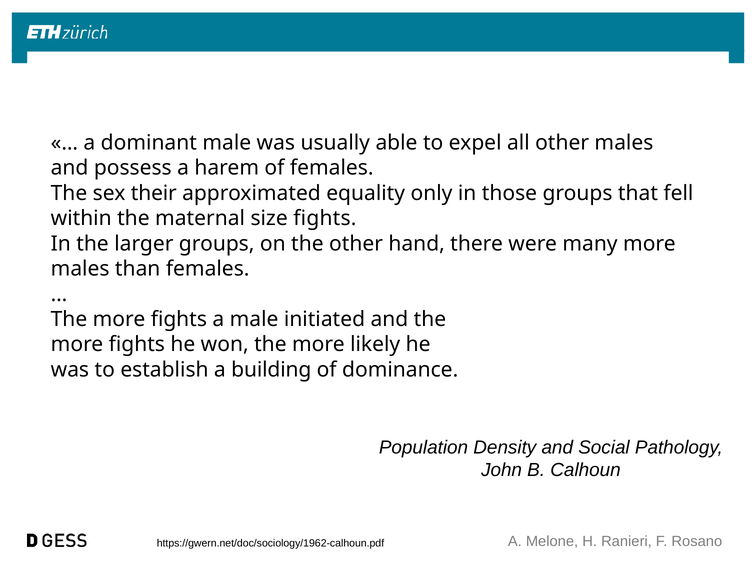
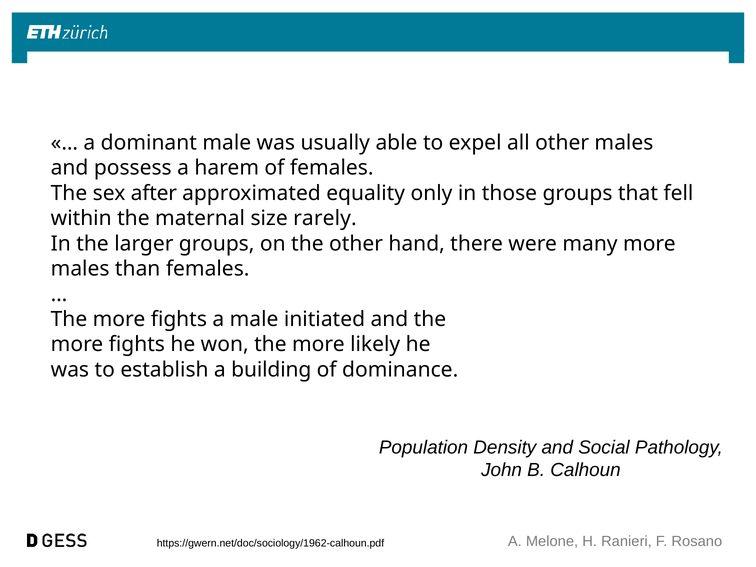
their: their -> after
size fights: fights -> rarely
